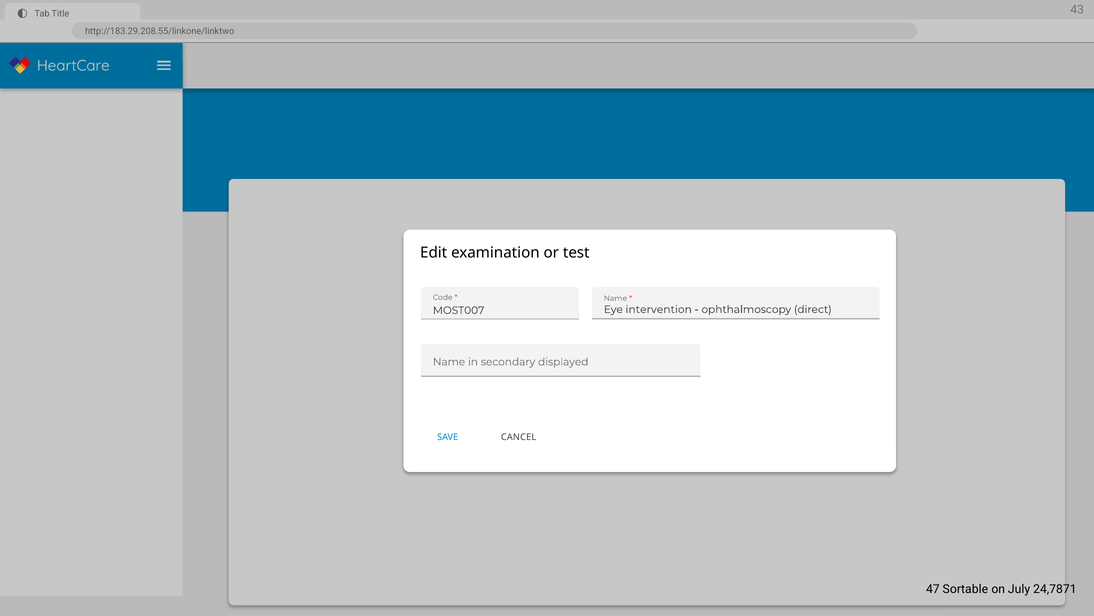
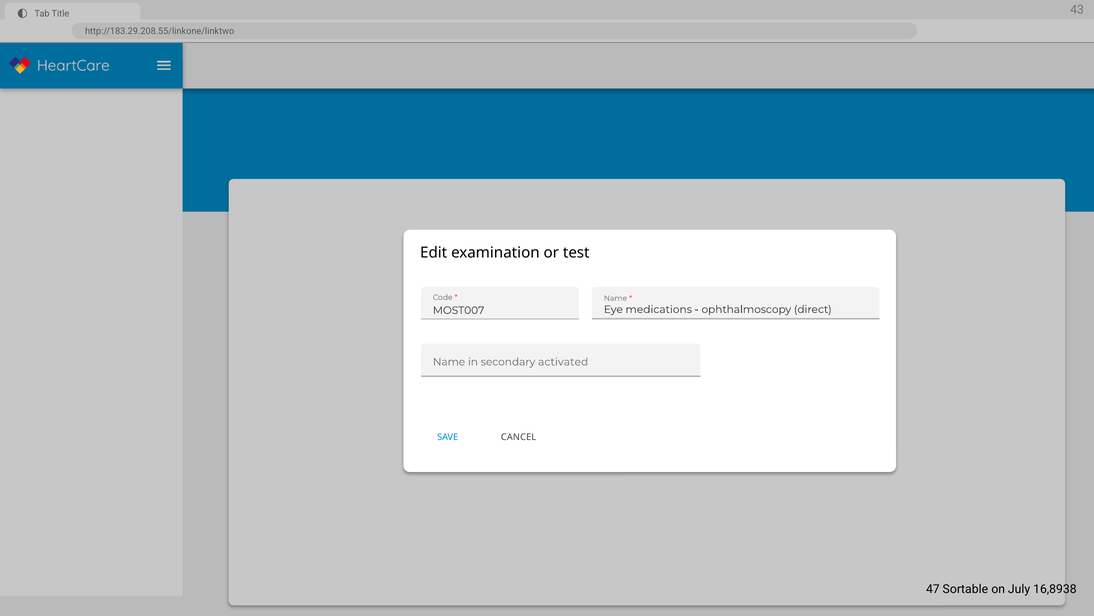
intervention: intervention -> medications
displayed: displayed -> activated
24,7871: 24,7871 -> 16,8938
